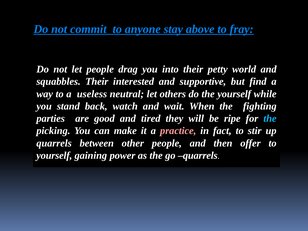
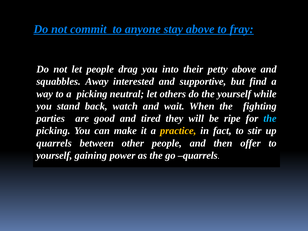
petty world: world -> above
squabbles Their: Their -> Away
a useless: useless -> picking
practice colour: pink -> yellow
